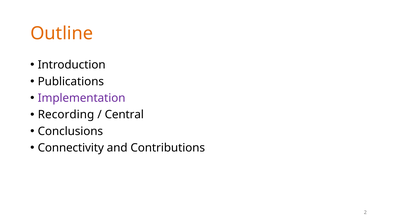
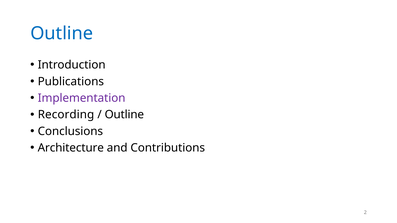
Outline at (62, 33) colour: orange -> blue
Central at (124, 115): Central -> Outline
Connectivity: Connectivity -> Architecture
